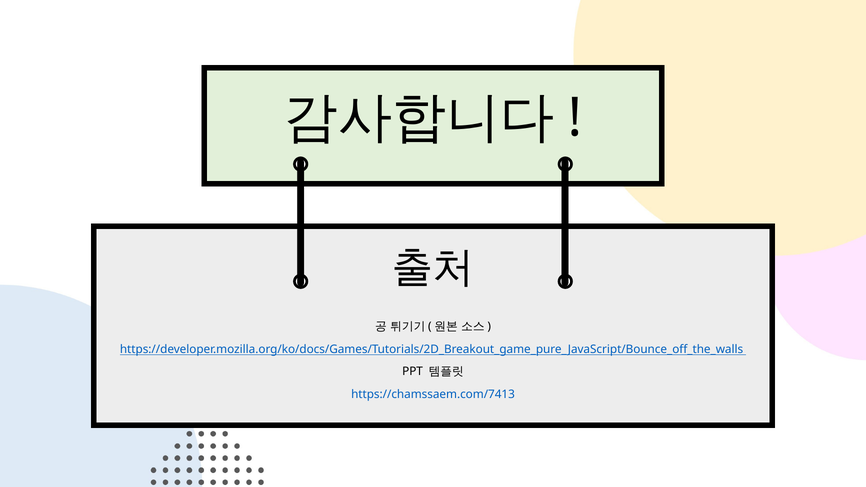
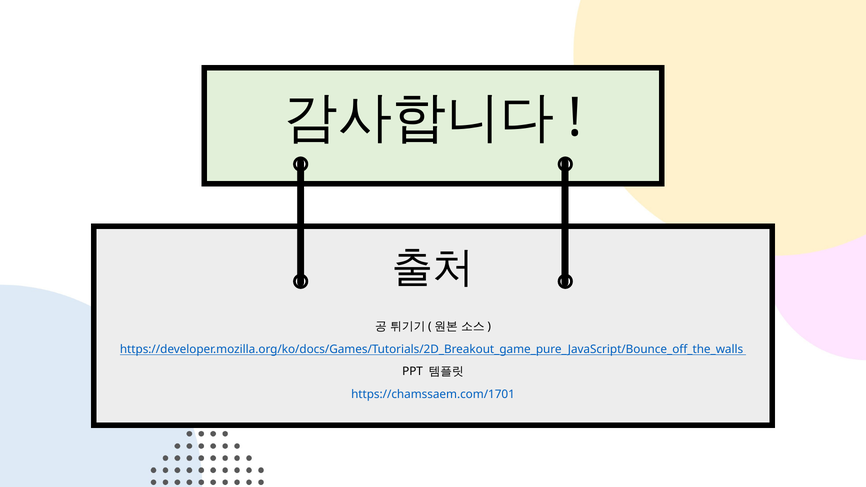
https://chamssaem.com/7413: https://chamssaem.com/7413 -> https://chamssaem.com/1701
